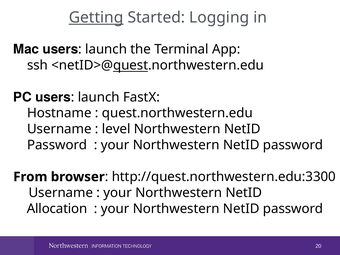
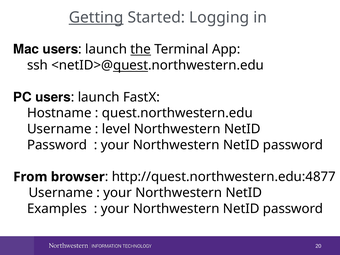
the underline: none -> present
http://quest.northwestern.edu:3300: http://quest.northwestern.edu:3300 -> http://quest.northwestern.edu:4877
Allocation: Allocation -> Examples
